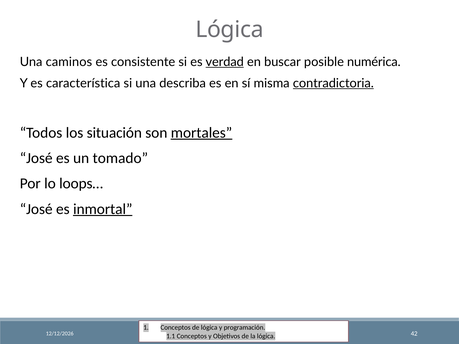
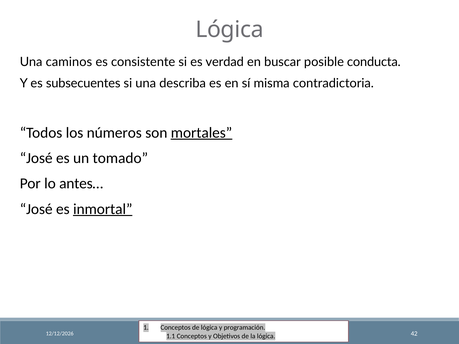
verdad underline: present -> none
numérica: numérica -> conducta
característica: característica -> subsecuentes
contradictoria underline: present -> none
situación: situación -> números
loops…: loops… -> antes…
